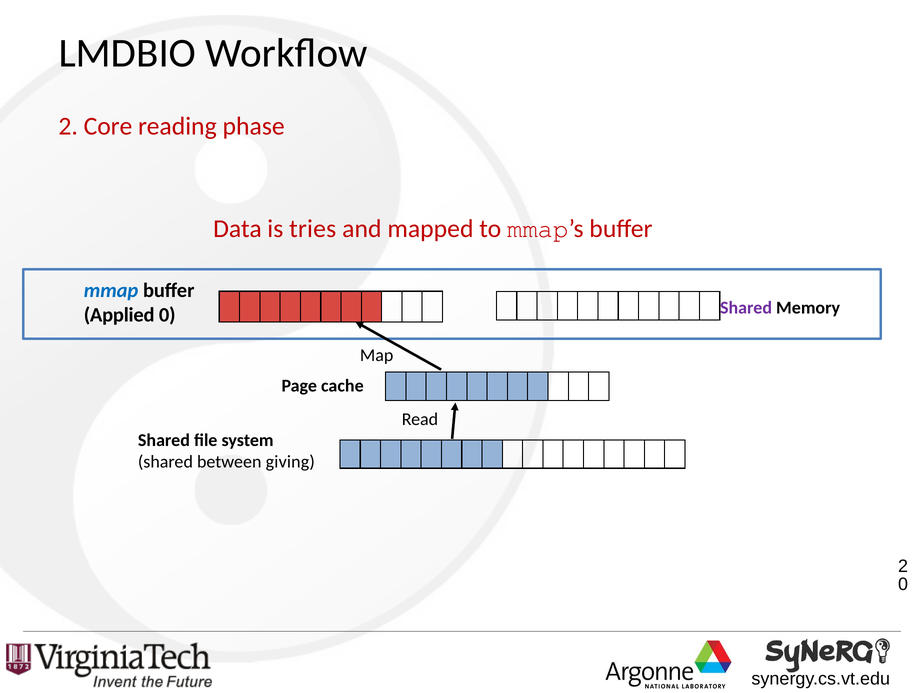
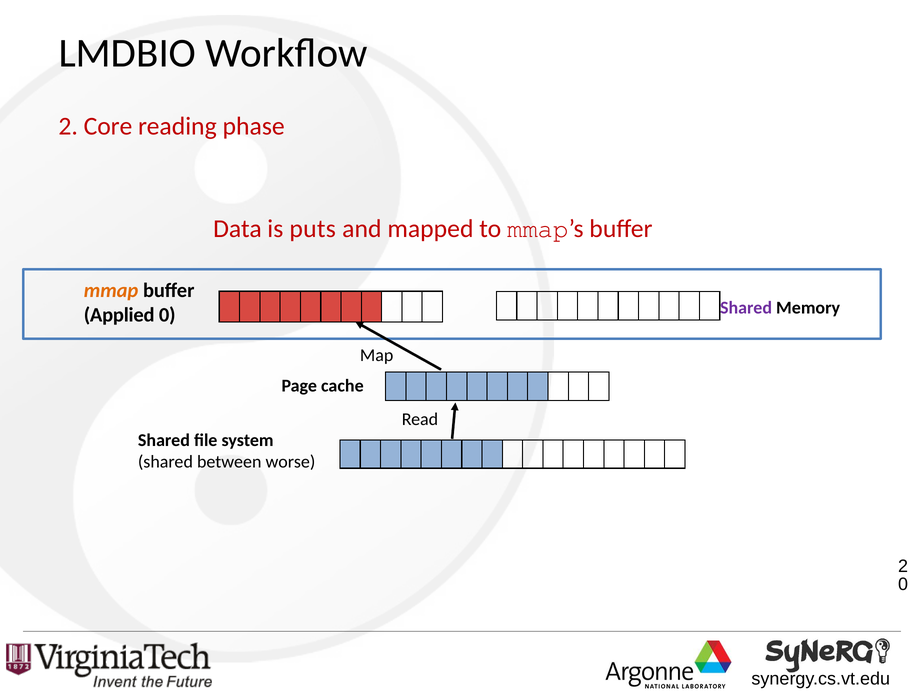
tries: tries -> puts
mmap colour: blue -> orange
giving: giving -> worse
